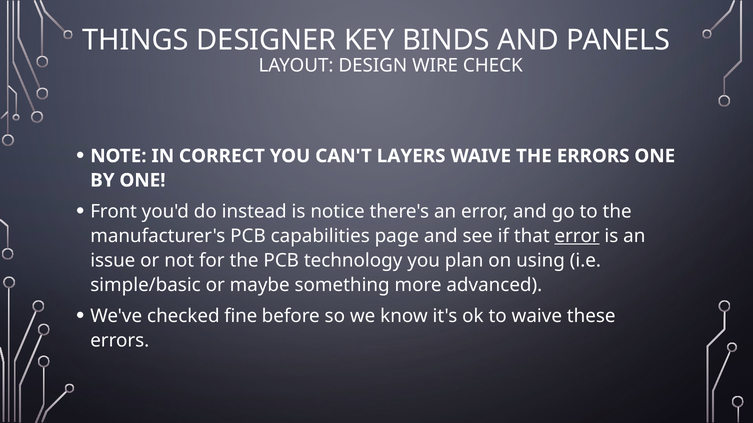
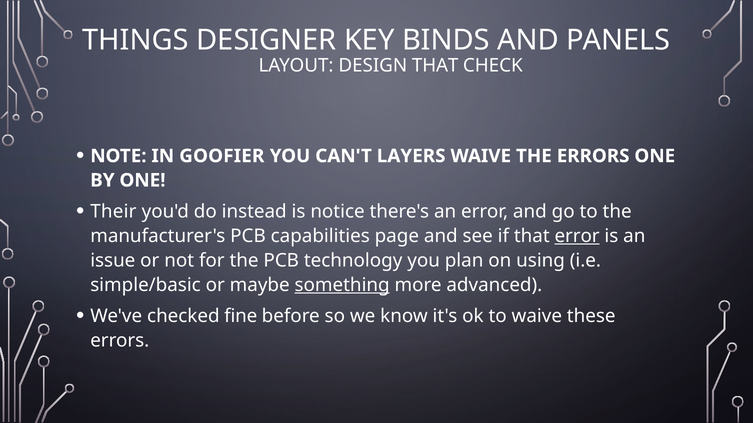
DESIGN WIRE: WIRE -> THAT
CORRECT: CORRECT -> GOOFIER
Front: Front -> Their
something underline: none -> present
